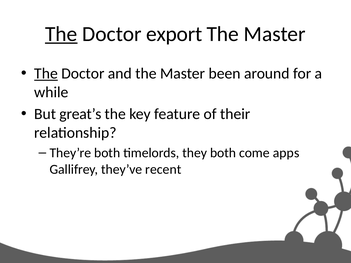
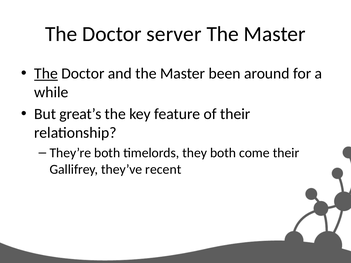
The at (61, 34) underline: present -> none
export: export -> server
come apps: apps -> their
